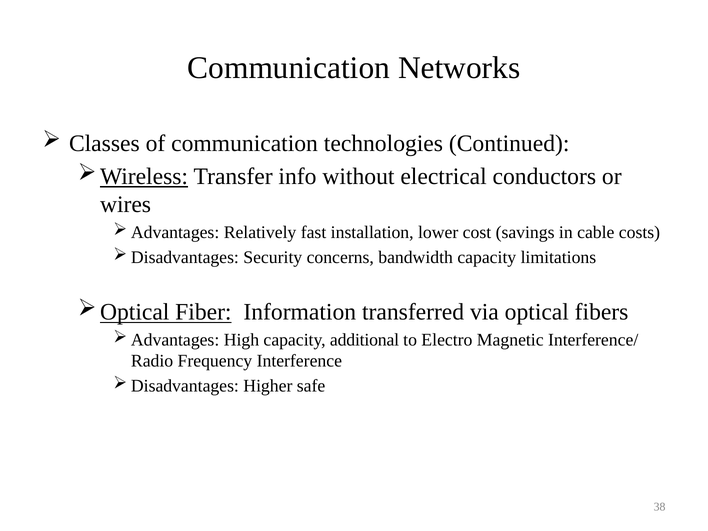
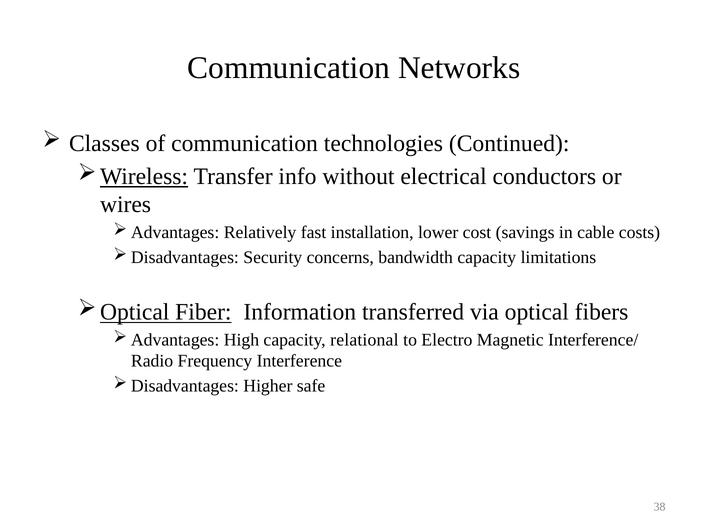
additional: additional -> relational
